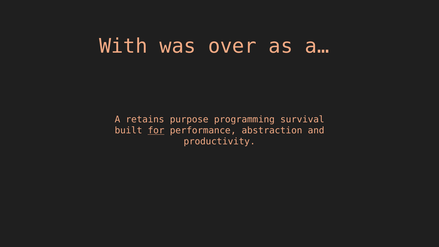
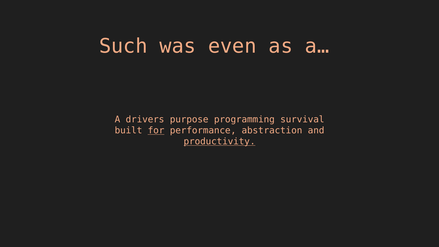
With: With -> Such
over: over -> even
retains: retains -> drivers
productivity underline: none -> present
